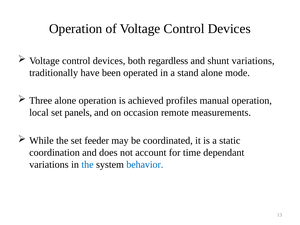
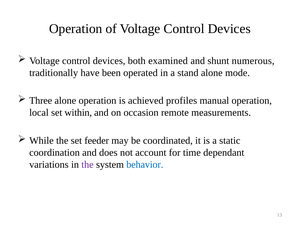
regardless: regardless -> examined
shunt variations: variations -> numerous
panels: panels -> within
the at (88, 165) colour: blue -> purple
